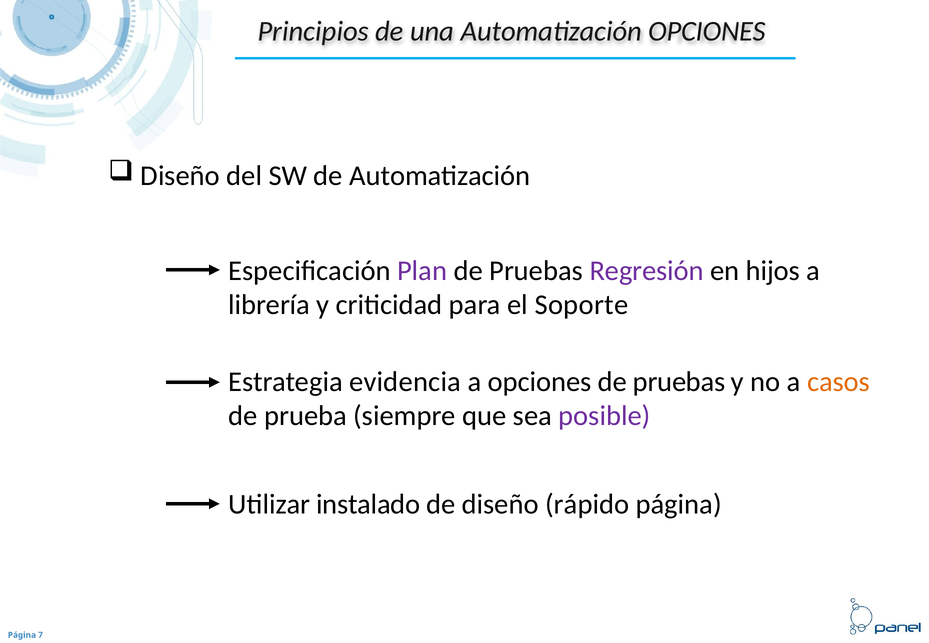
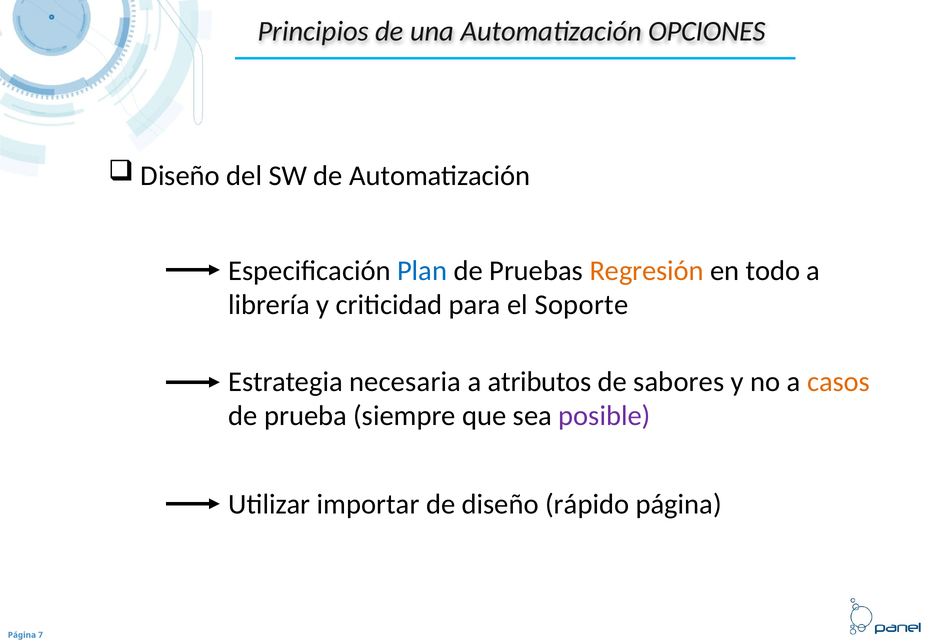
Plan colour: purple -> blue
Regresión colour: purple -> orange
hijos: hijos -> todo
evidencia: evidencia -> necesaria
a opciones: opciones -> atributos
pruebas at (679, 382): pruebas -> sabores
instalado: instalado -> importar
